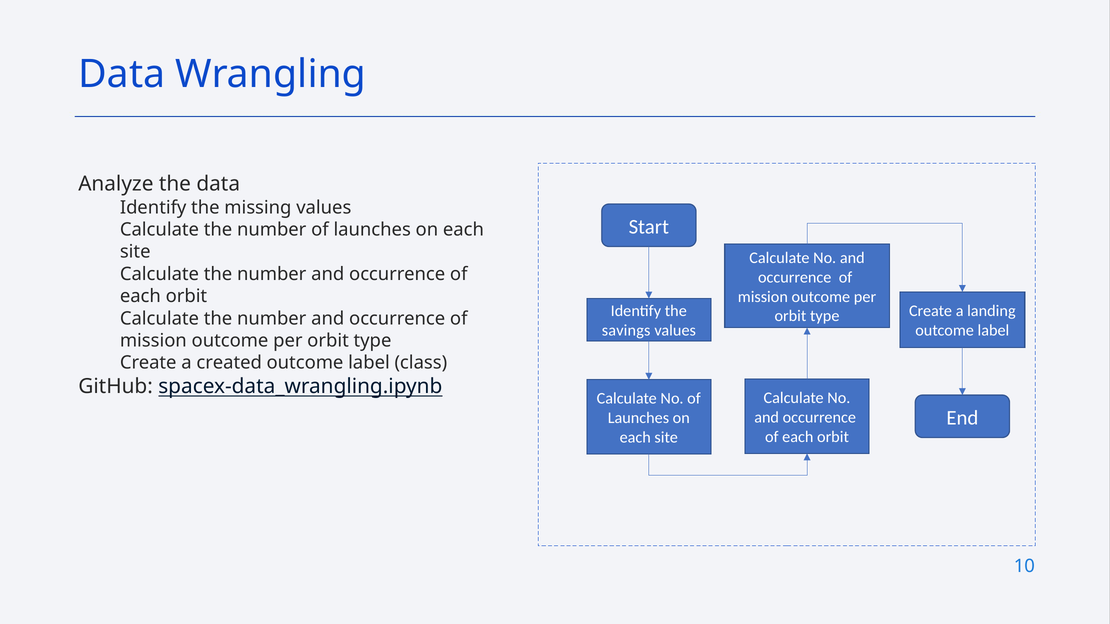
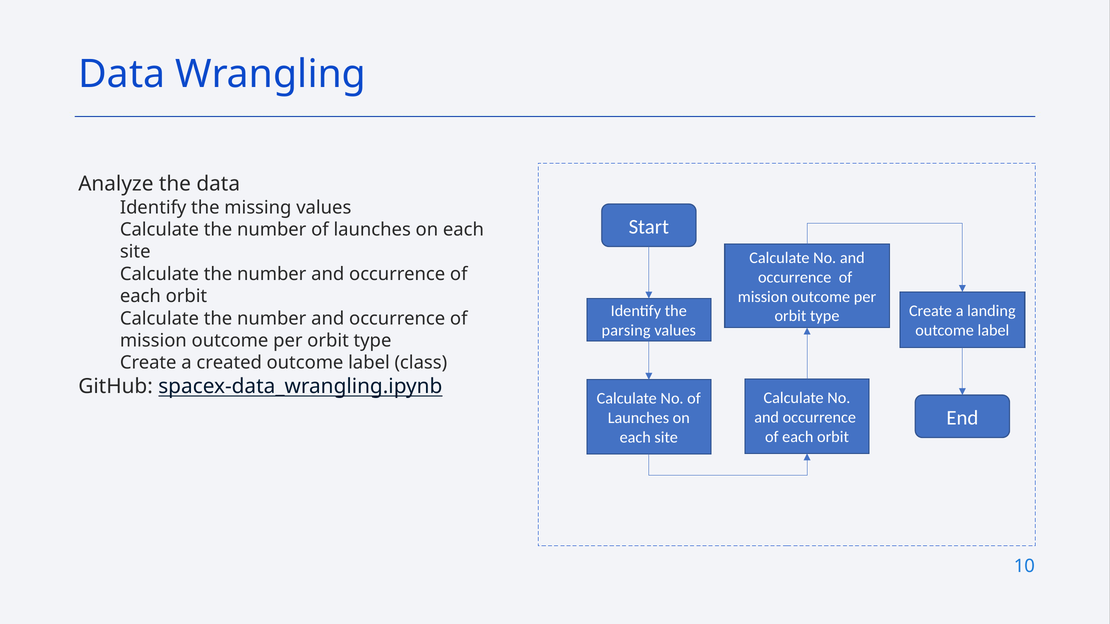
savings: savings -> parsing
